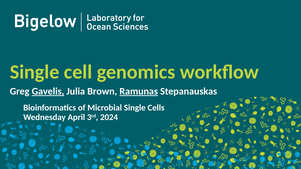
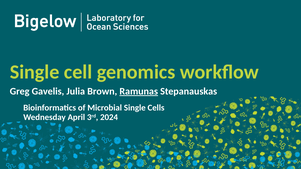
Gavelis underline: present -> none
